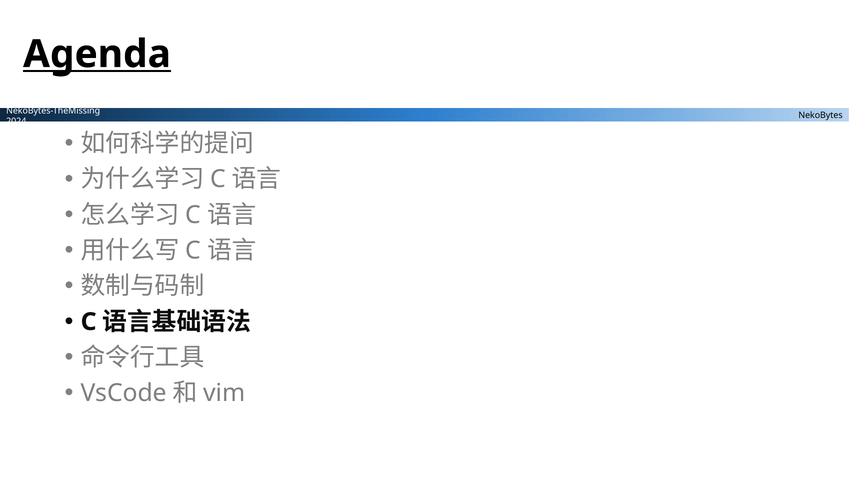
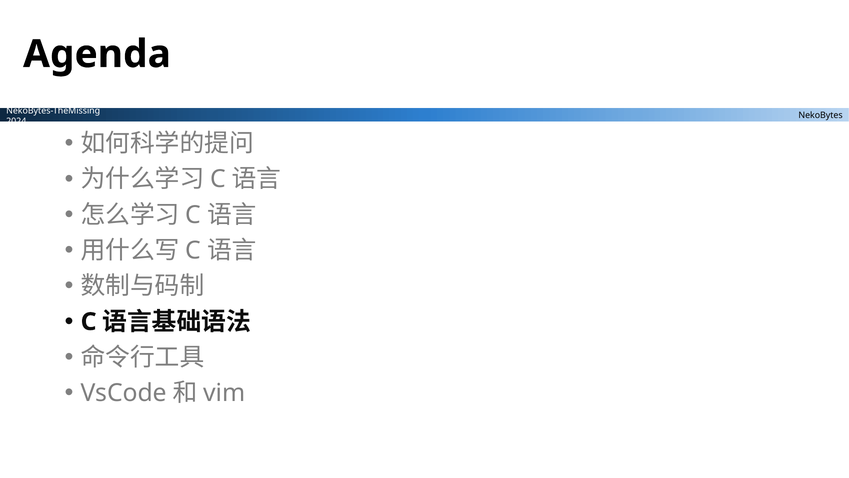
Agenda underline: present -> none
